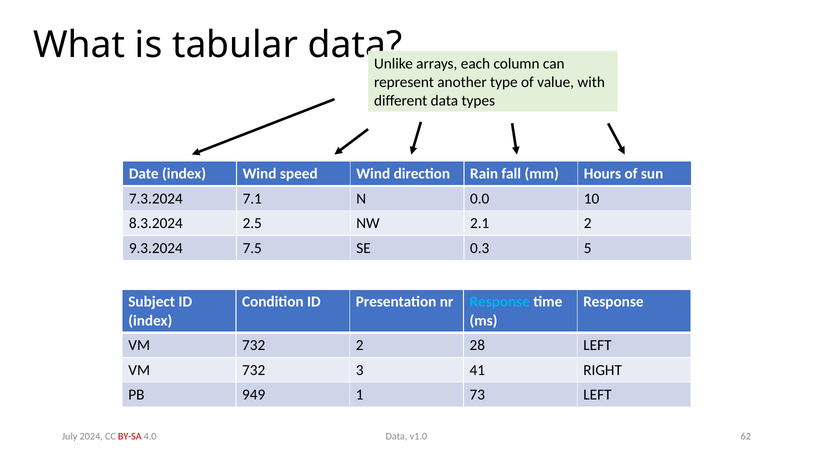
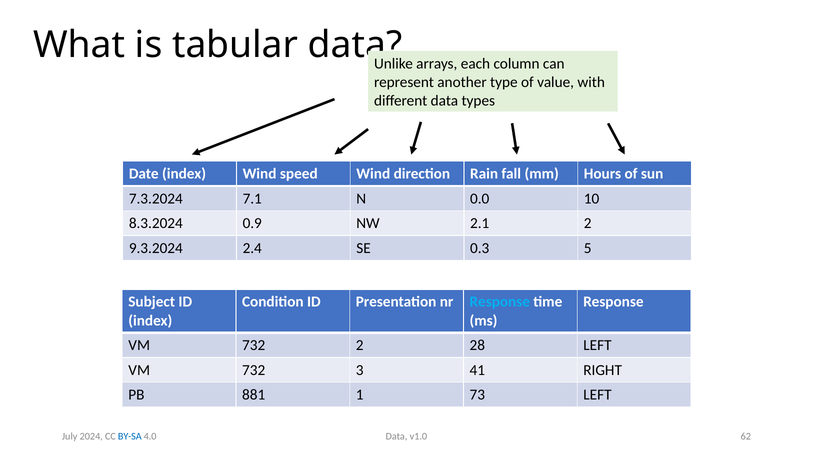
2.5: 2.5 -> 0.9
7.5: 7.5 -> 2.4
949: 949 -> 881
BY-SA colour: red -> blue
